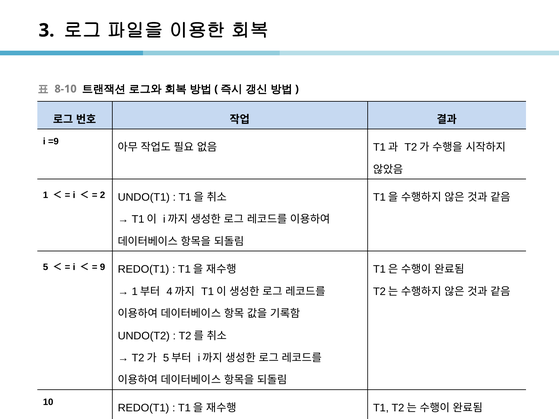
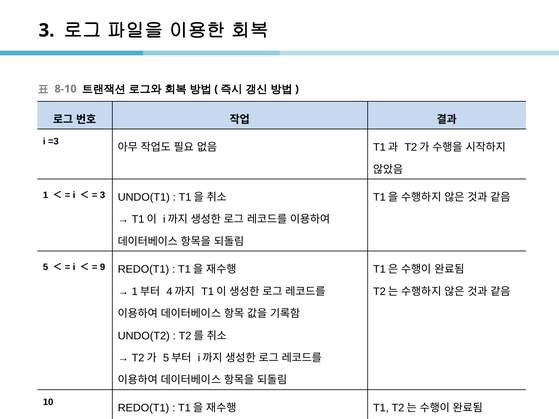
=9: =9 -> =3
2 at (103, 195): 2 -> 3
